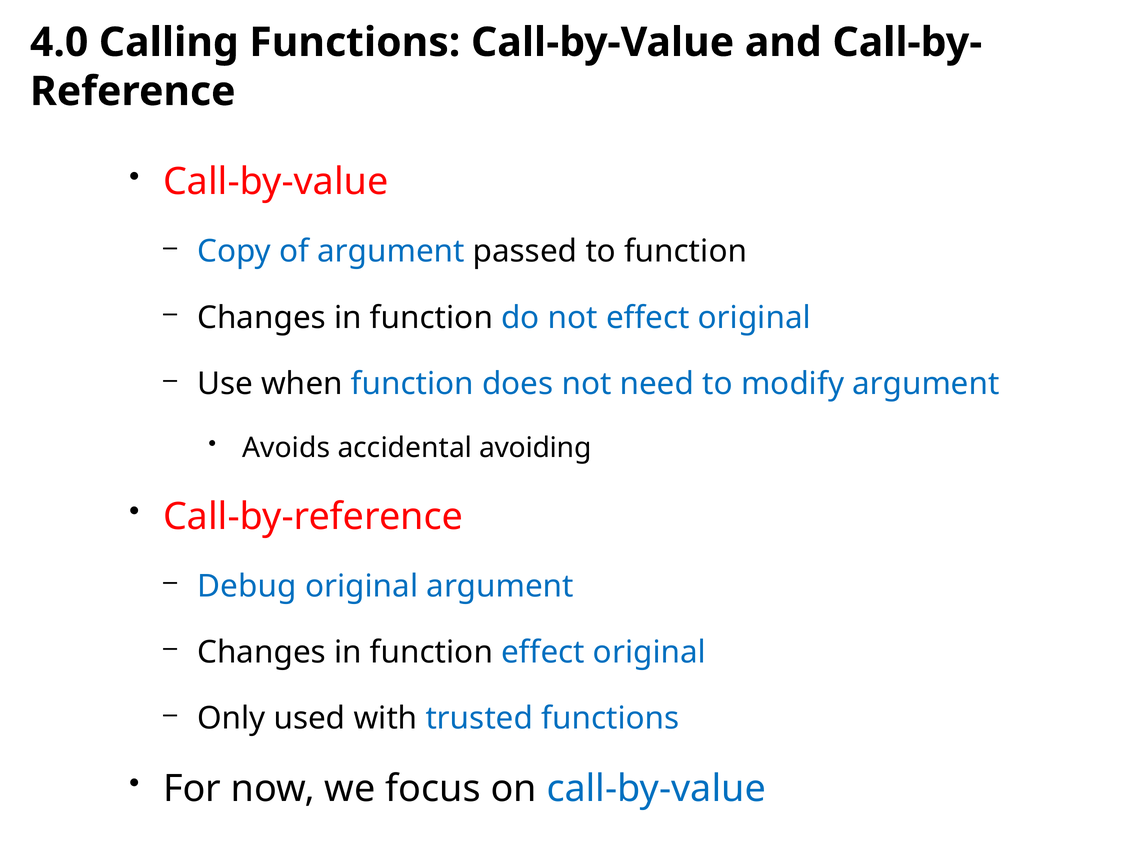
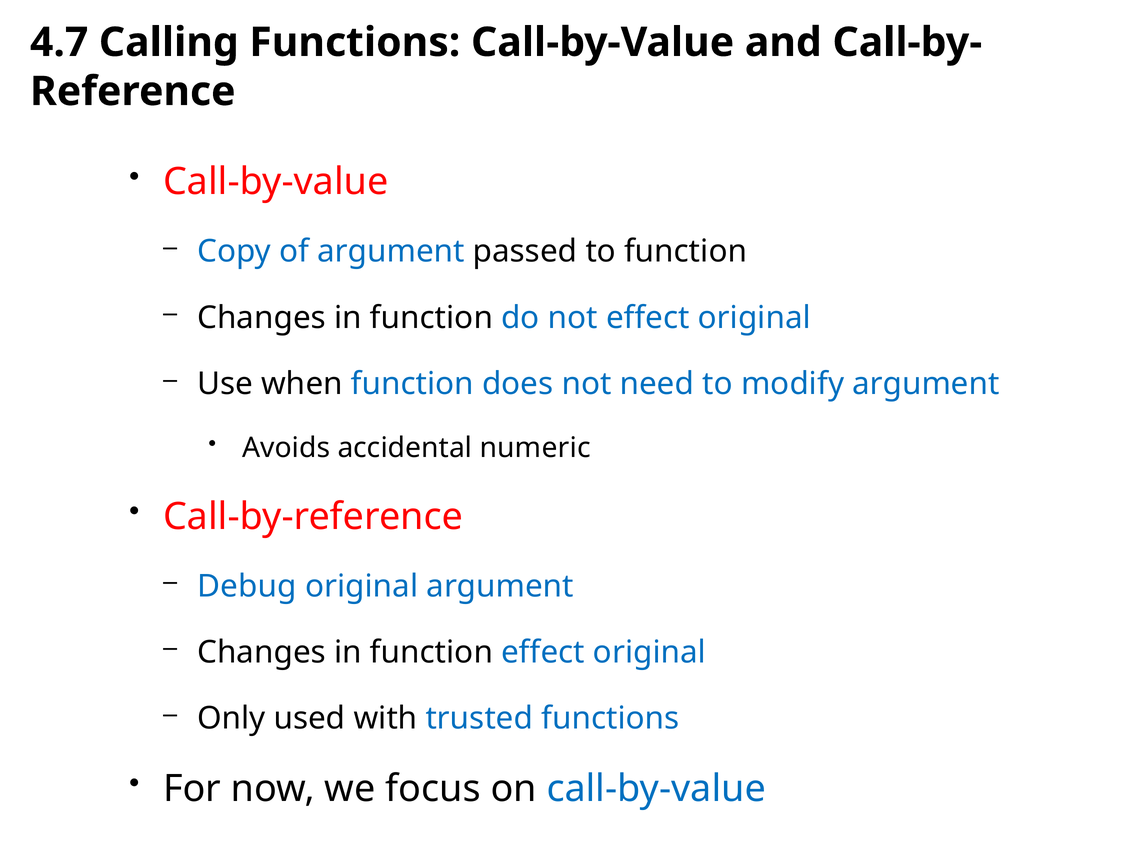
4.0: 4.0 -> 4.7
avoiding: avoiding -> numeric
